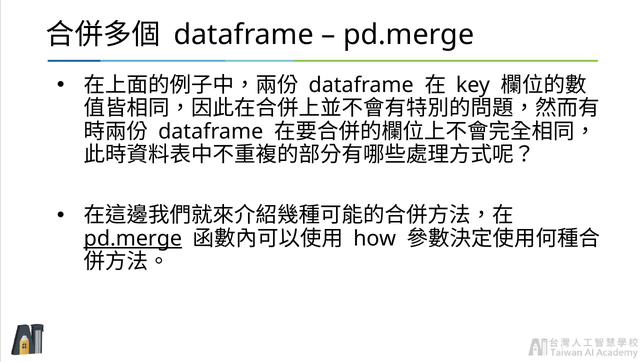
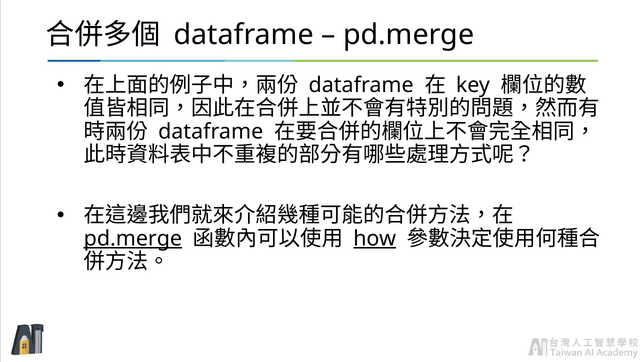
how underline: none -> present
